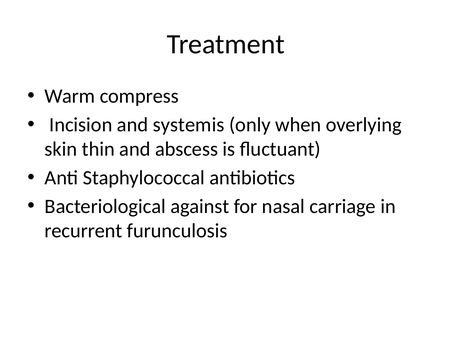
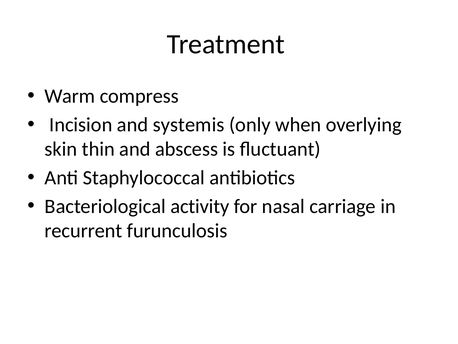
against: against -> activity
